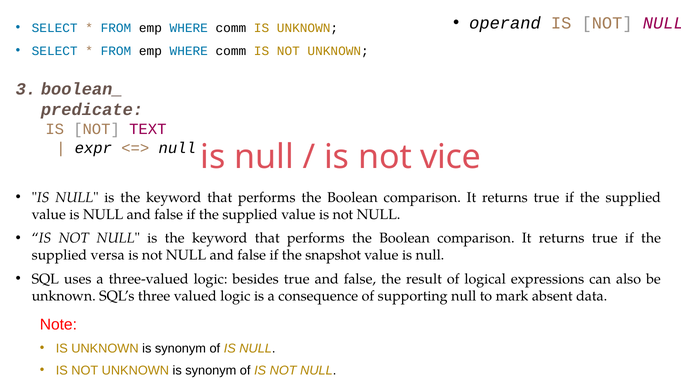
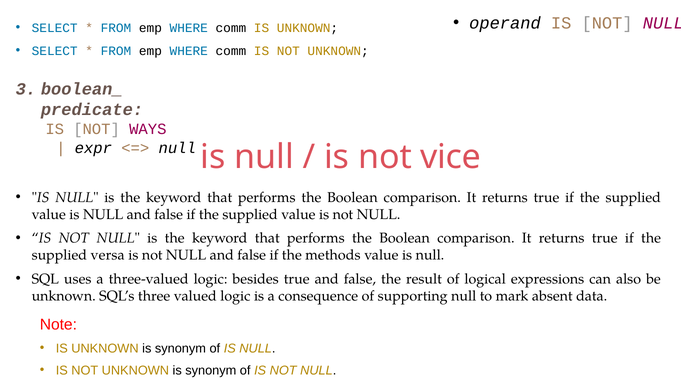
TEXT: TEXT -> WAYS
snapshot: snapshot -> methods
